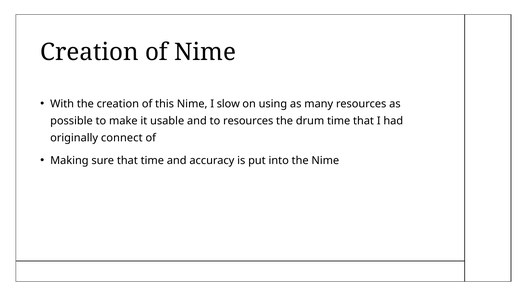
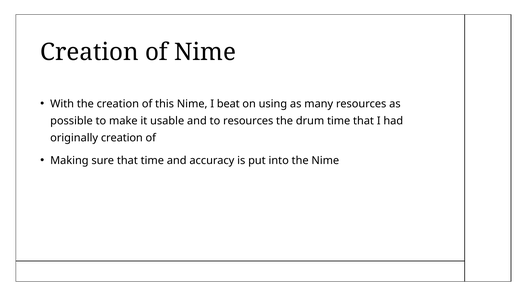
slow: slow -> beat
originally connect: connect -> creation
